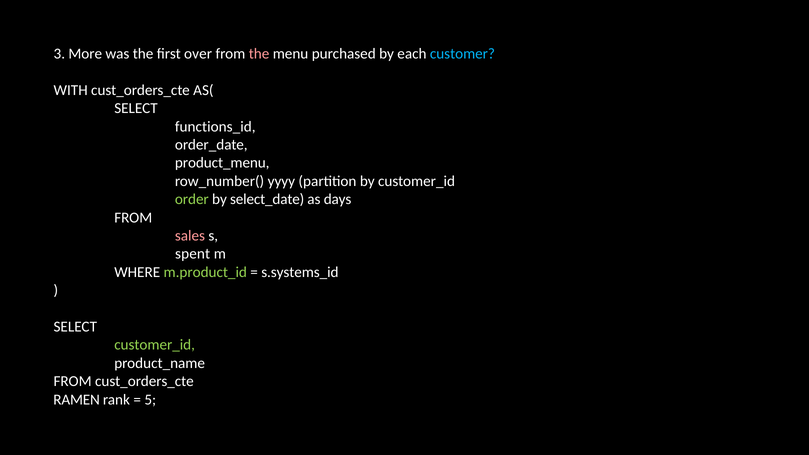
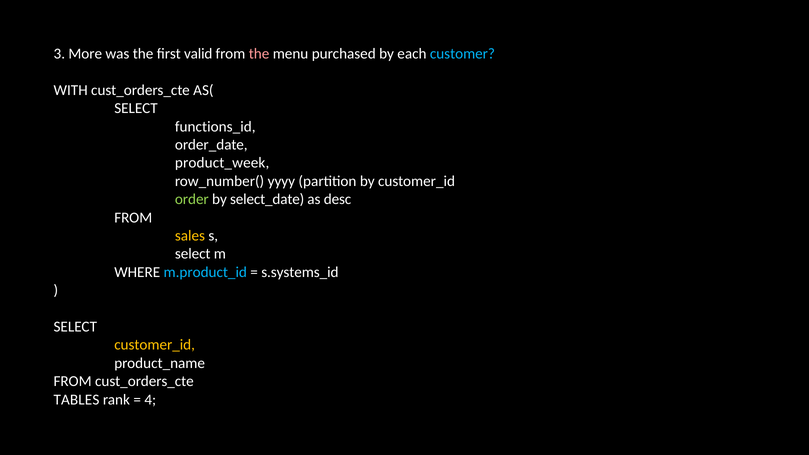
over: over -> valid
product_menu: product_menu -> product_week
days: days -> desc
sales colour: pink -> yellow
spent at (193, 254): spent -> select
m.product_id colour: light green -> light blue
customer_id at (155, 345) colour: light green -> yellow
RAMEN: RAMEN -> TABLES
5: 5 -> 4
